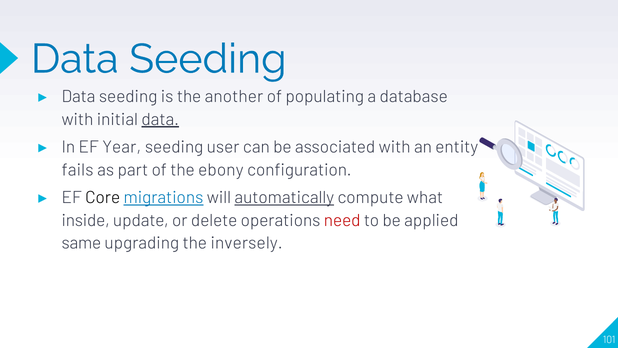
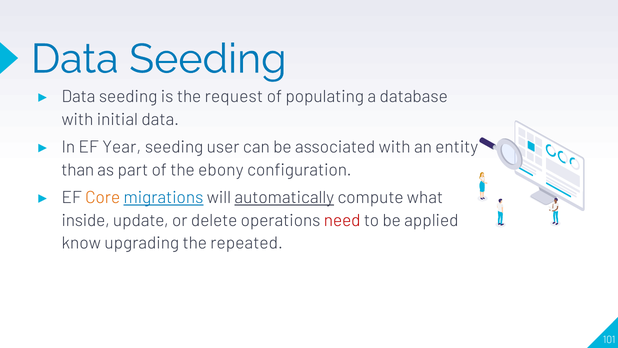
another: another -> request
data at (160, 119) underline: present -> none
fails: fails -> than
Core colour: black -> orange
same: same -> know
inversely: inversely -> repeated
